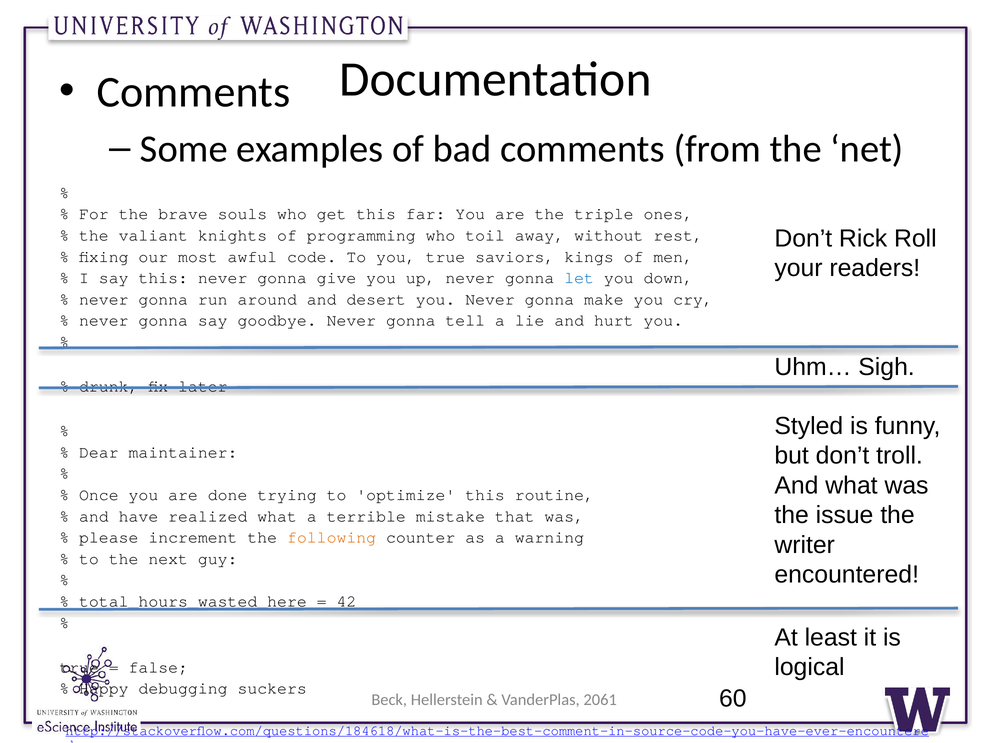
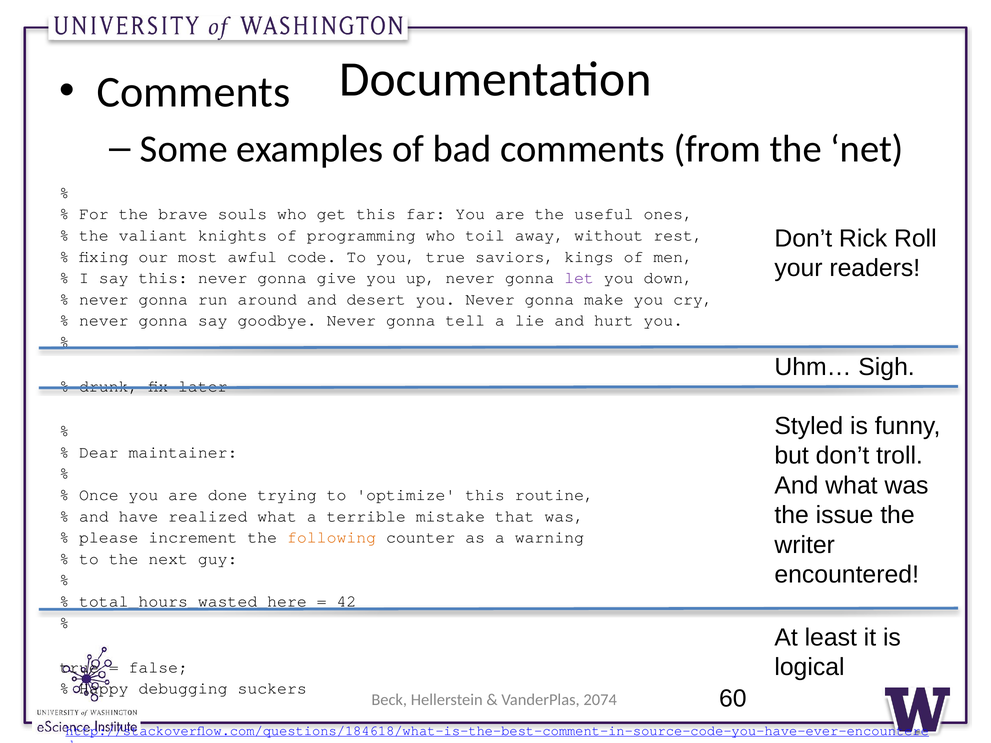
triple: triple -> useful
let colour: blue -> purple
2061: 2061 -> 2074
